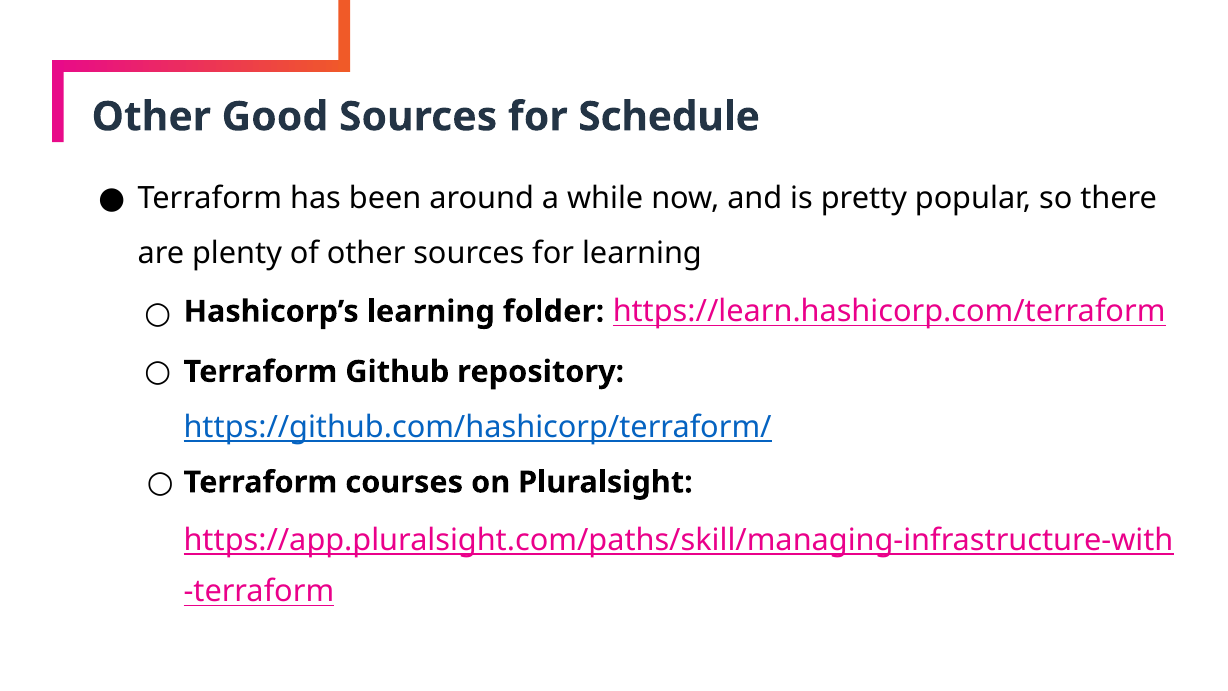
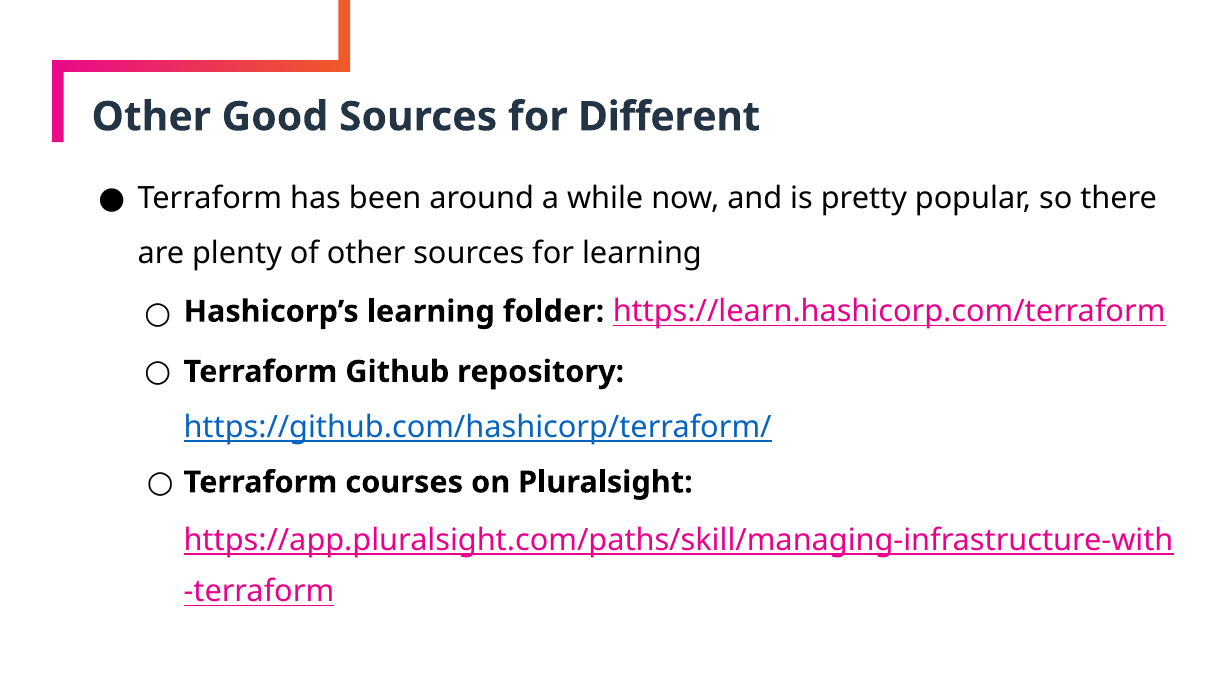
Schedule: Schedule -> Different
